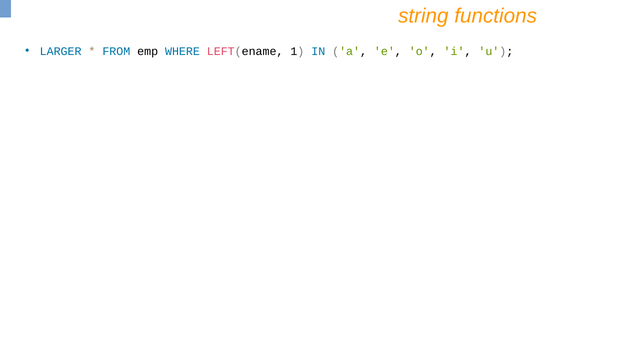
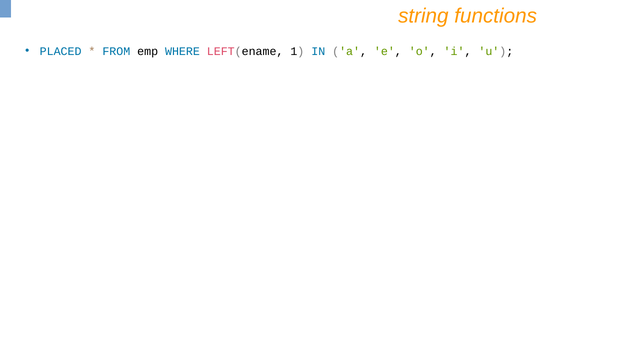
LARGER: LARGER -> PLACED
